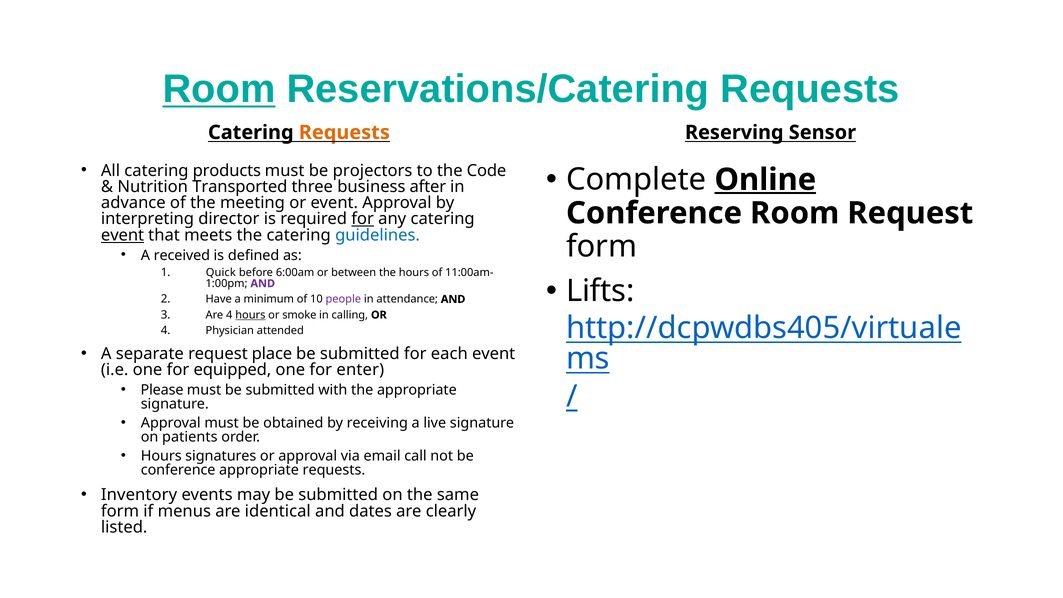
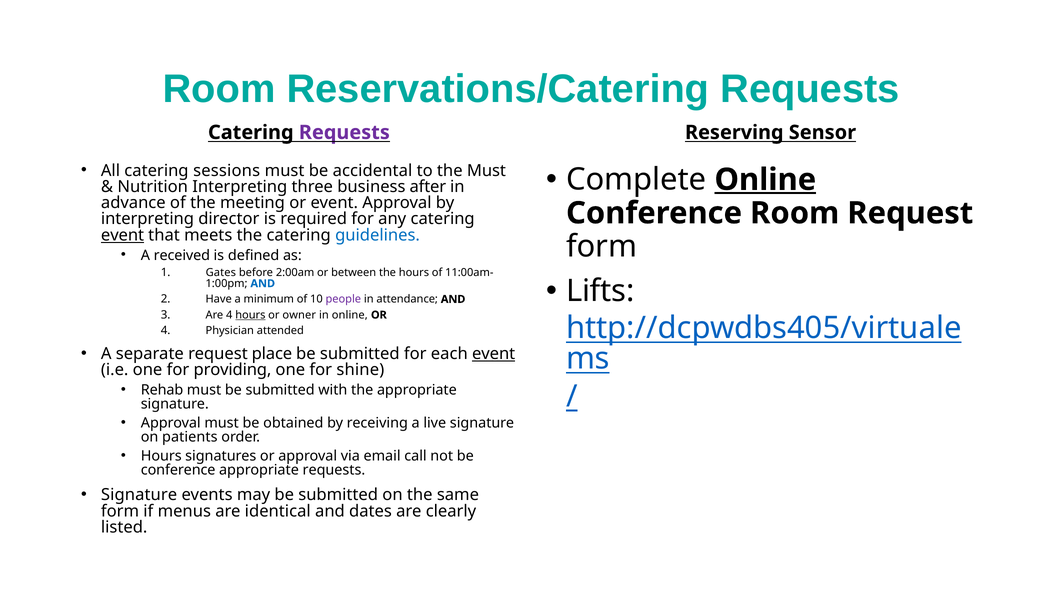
Room at (219, 89) underline: present -> none
Requests at (344, 132) colour: orange -> purple
products: products -> sessions
projectors: projectors -> accidental
the Code: Code -> Must
Nutrition Transported: Transported -> Interpreting
for at (363, 219) underline: present -> none
Quick: Quick -> Gates
6:00am: 6:00am -> 2:00am
AND at (263, 283) colour: purple -> blue
smoke: smoke -> owner
in calling: calling -> online
event at (494, 354) underline: none -> present
equipped: equipped -> providing
enter: enter -> shine
Please: Please -> Rehab
Inventory at (139, 495): Inventory -> Signature
